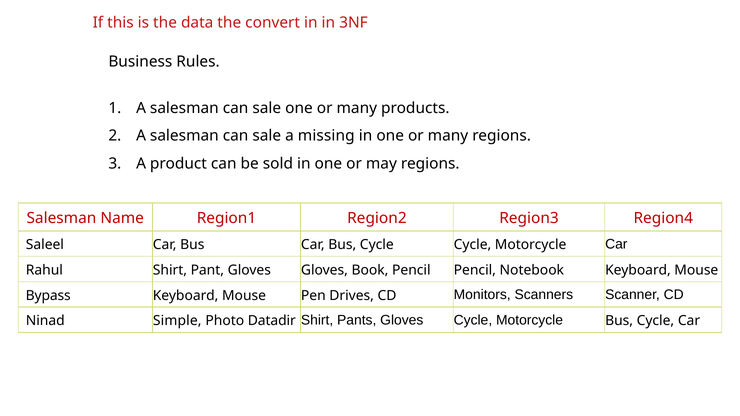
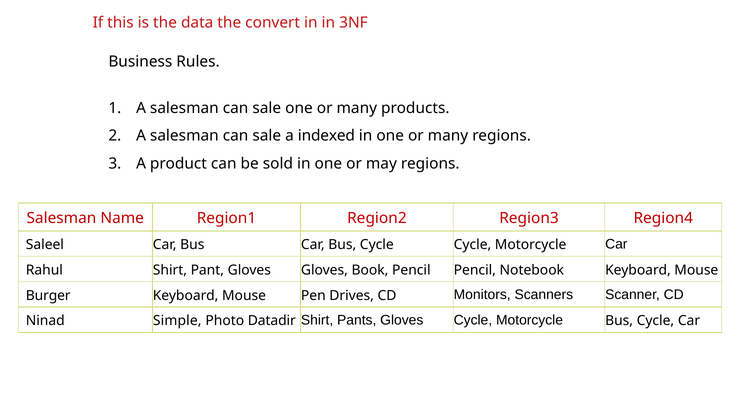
missing: missing -> indexed
Bypass: Bypass -> Burger
